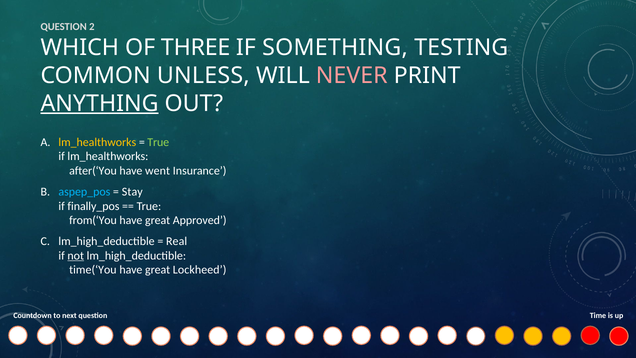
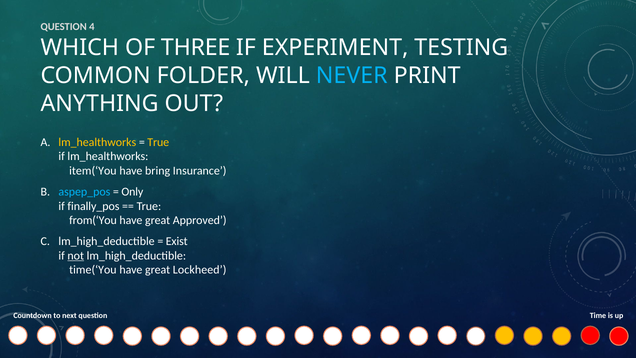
2: 2 -> 4
SOMETHING: SOMETHING -> EXPERIMENT
UNLESS: UNLESS -> FOLDER
NEVER colour: pink -> light blue
ANYTHING underline: present -> none
True at (158, 142) colour: light green -> yellow
after(‘You: after(‘You -> item(‘You
went: went -> bring
Stay: Stay -> Only
Real: Real -> Exist
